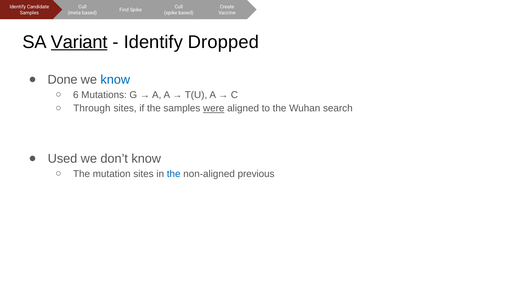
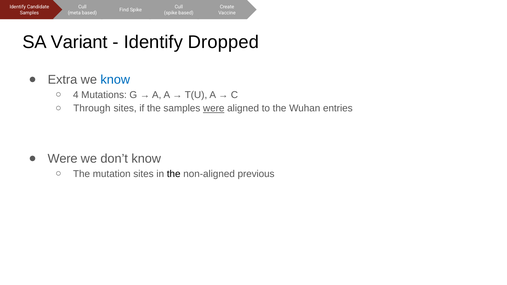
Variant underline: present -> none
Done: Done -> Extra
6: 6 -> 4
search: search -> entries
Used at (62, 159): Used -> Were
the at (174, 174) colour: blue -> black
